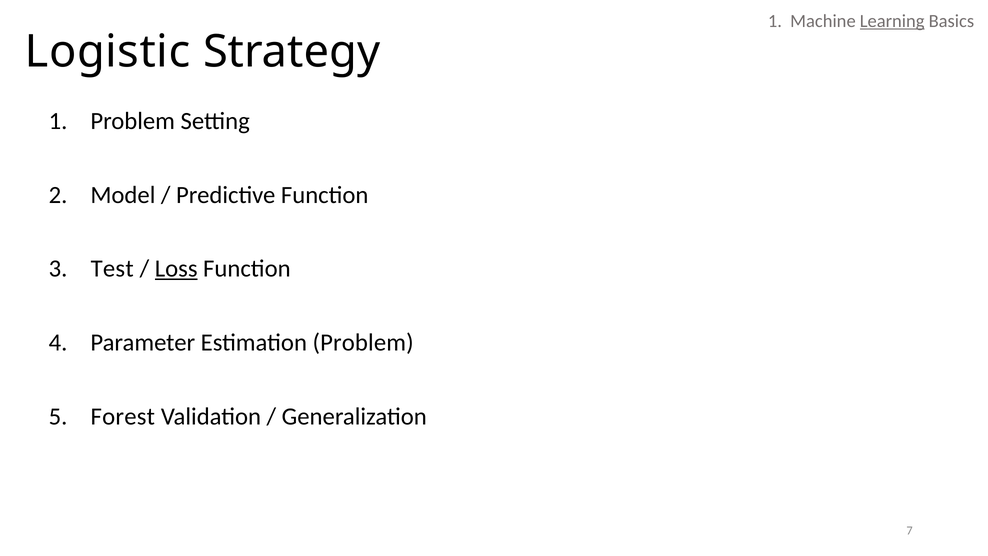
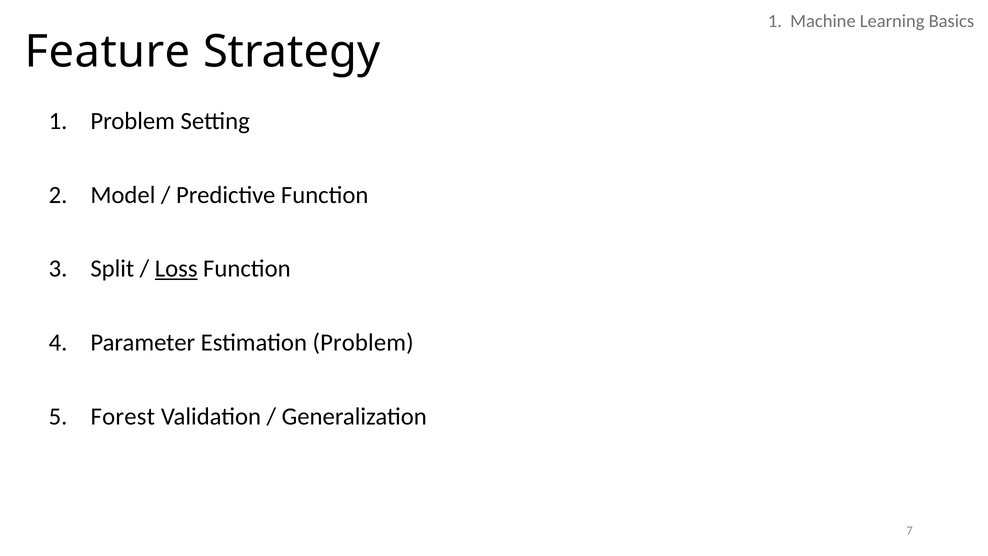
Learning underline: present -> none
Logistic: Logistic -> Feature
Test: Test -> Split
